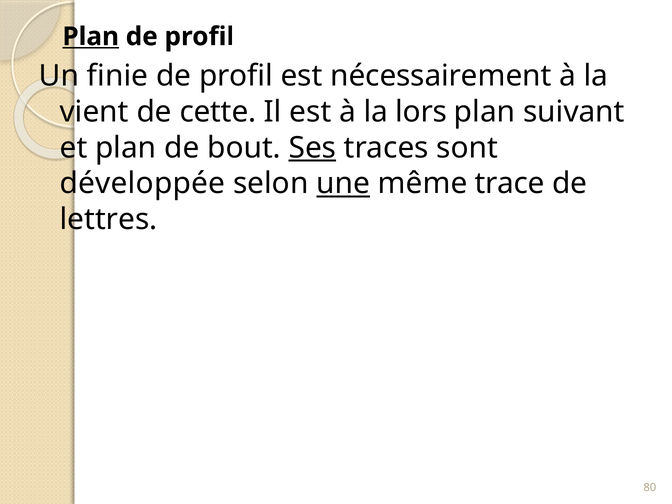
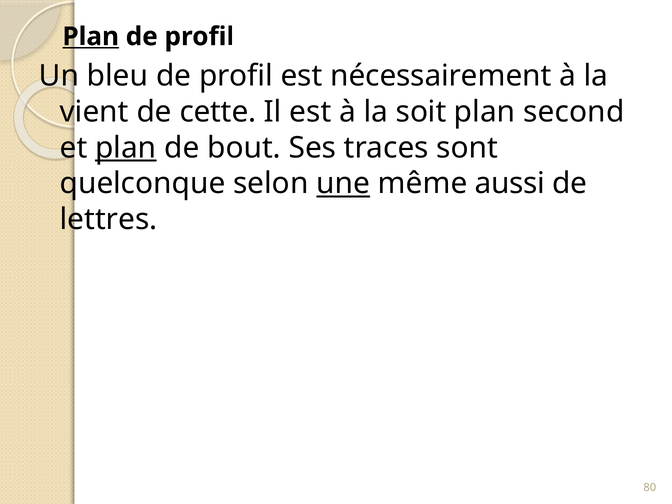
finie: finie -> bleu
lors: lors -> soit
suivant: suivant -> second
plan at (126, 148) underline: none -> present
Ses underline: present -> none
développée: développée -> quelconque
trace: trace -> aussi
